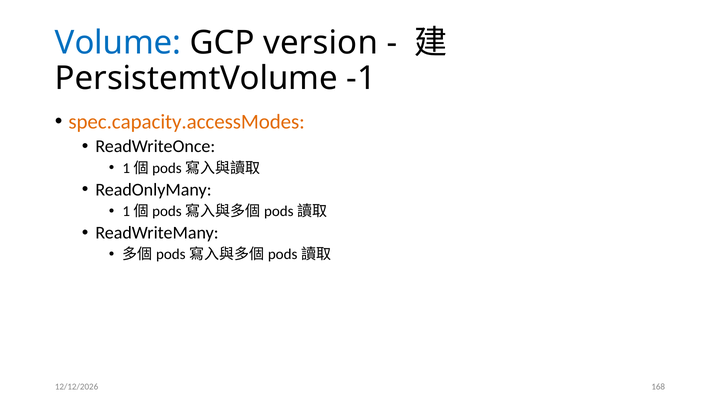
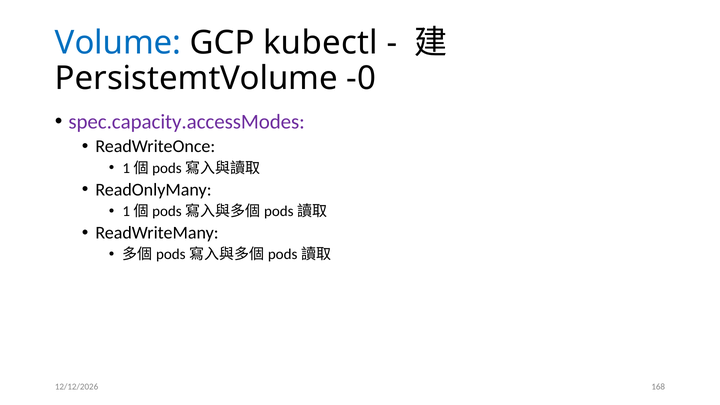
version: version -> kubectl
-1: -1 -> -0
spec.capacity.accessModes colour: orange -> purple
